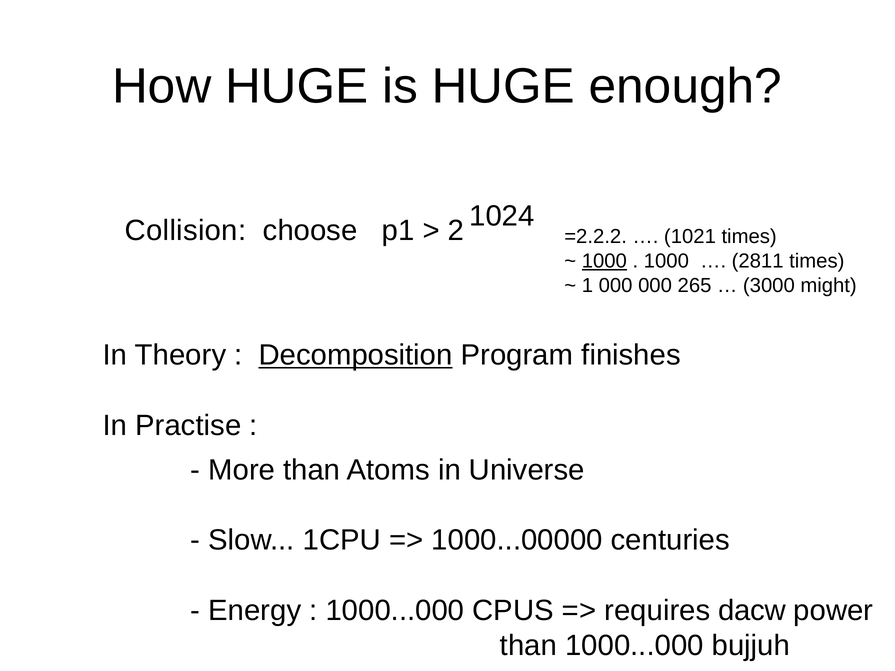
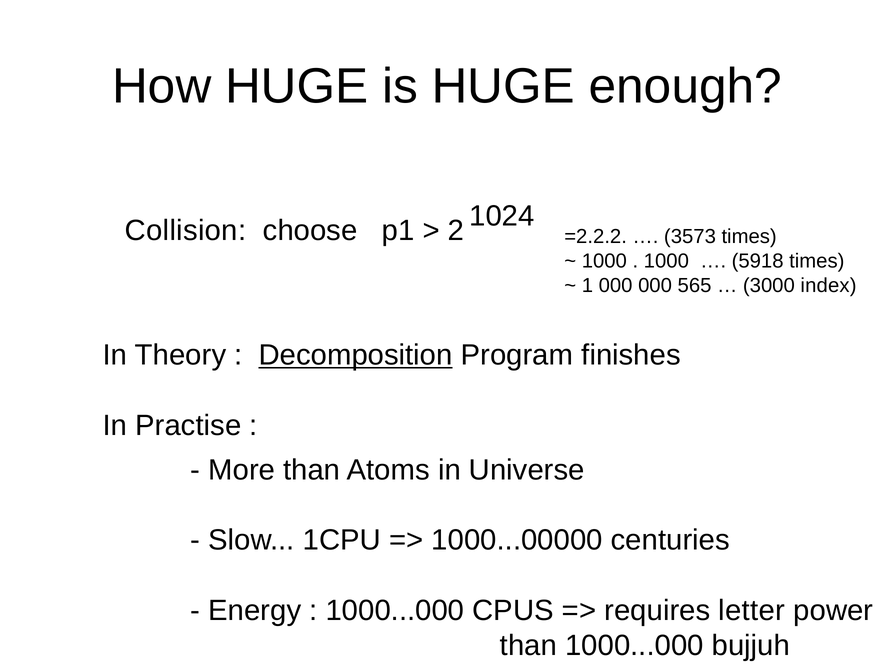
1021: 1021 -> 3573
1000 at (604, 261) underline: present -> none
2811: 2811 -> 5918
265: 265 -> 565
might: might -> index
dacw: dacw -> letter
